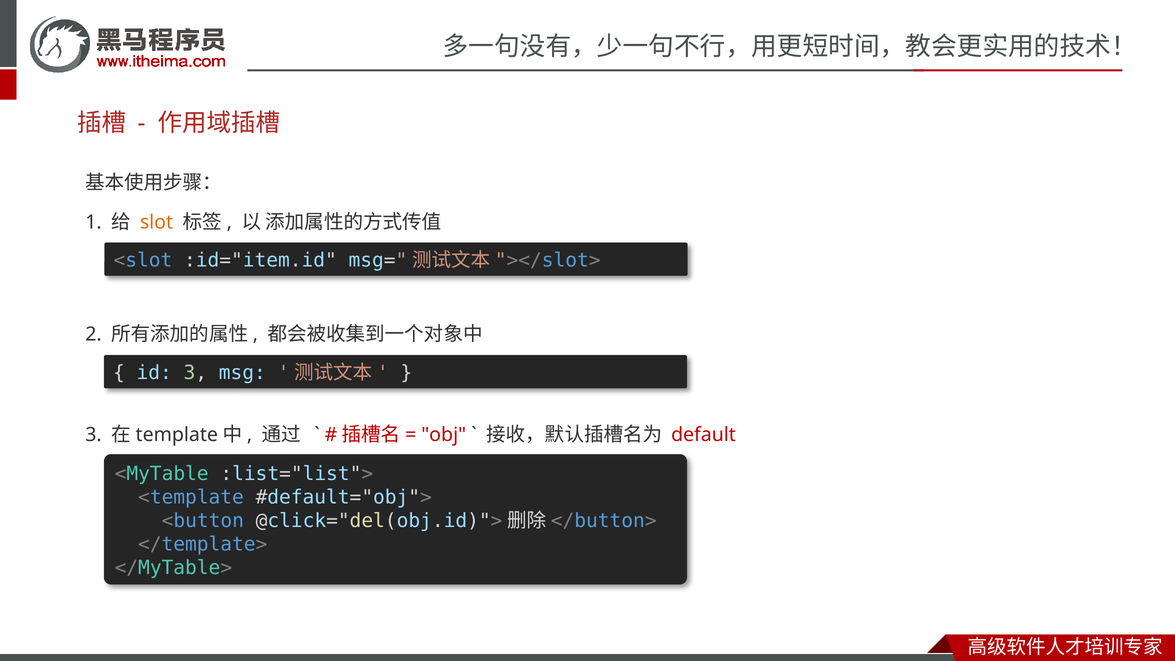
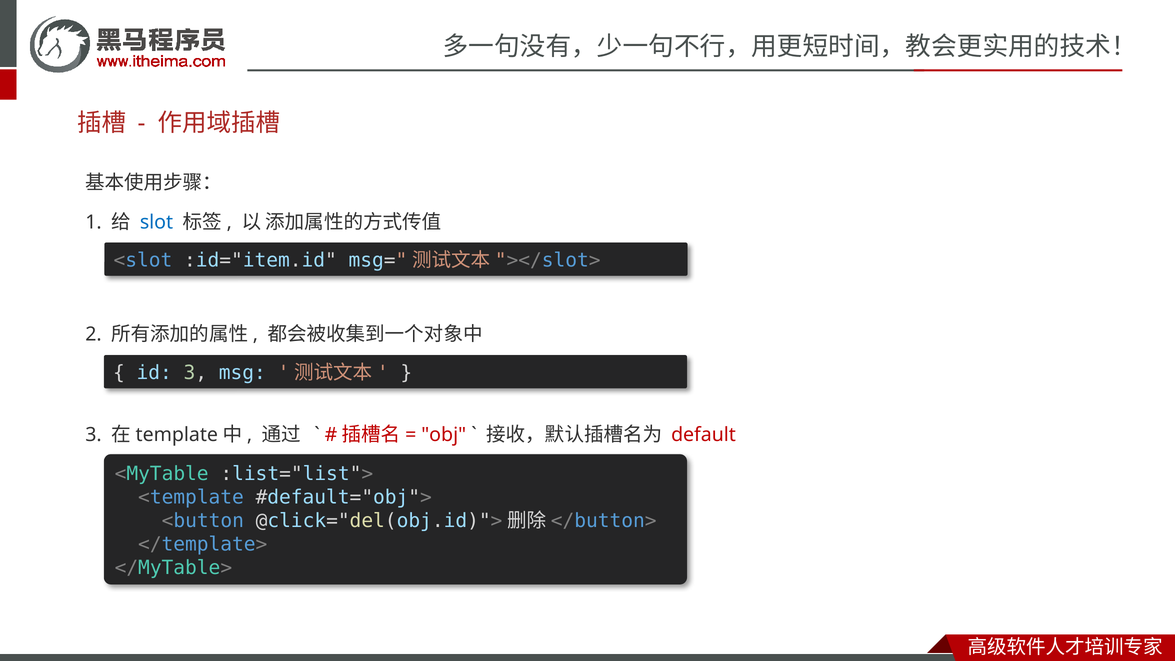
slot colour: orange -> blue
